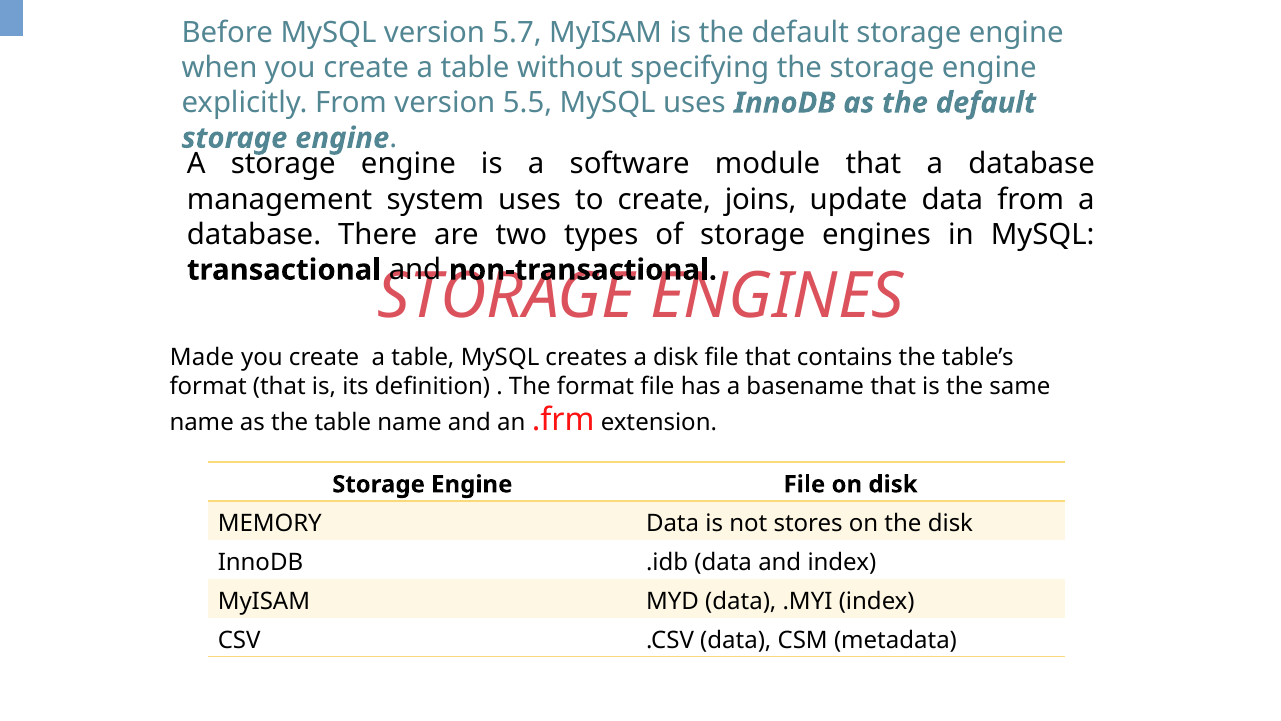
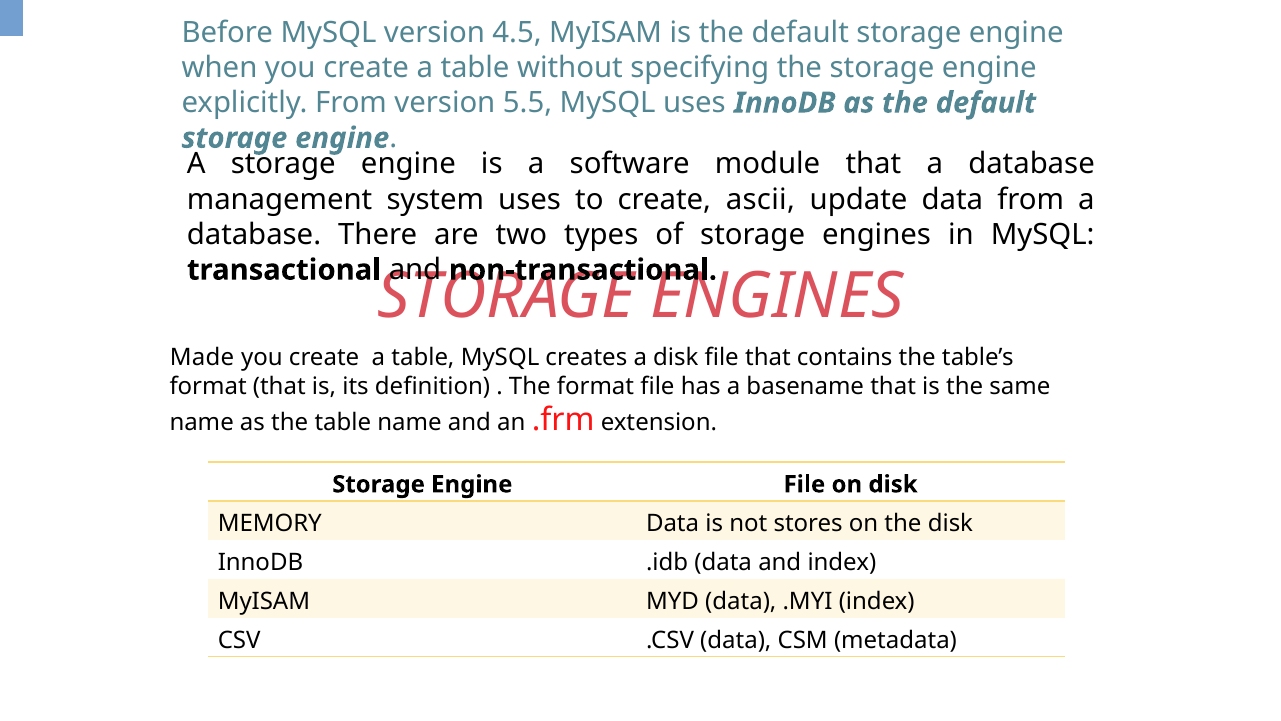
5.7: 5.7 -> 4.5
joins: joins -> ascii
